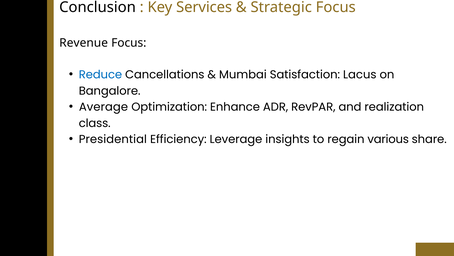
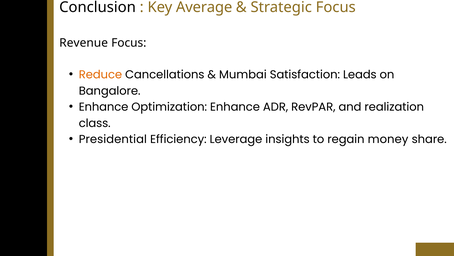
Services: Services -> Average
Reduce colour: blue -> orange
Lacus: Lacus -> Leads
Average at (103, 107): Average -> Enhance
various: various -> money
